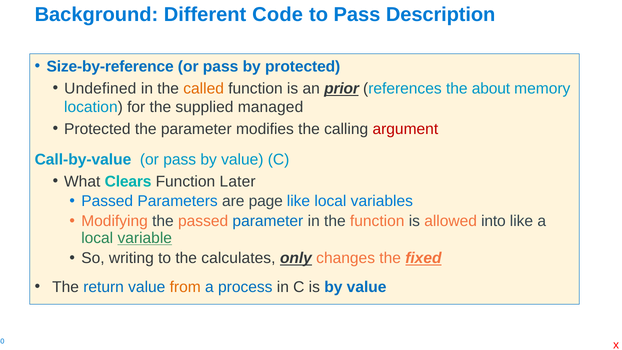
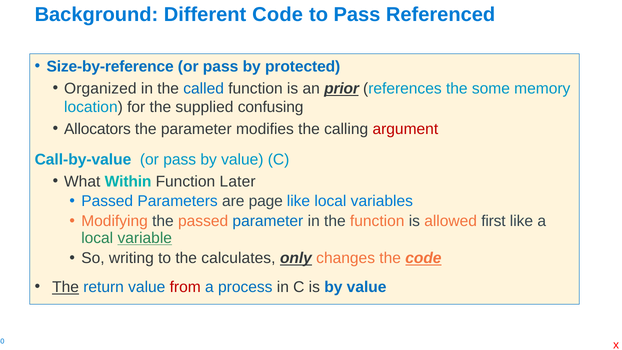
Description: Description -> Referenced
Undefined: Undefined -> Organized
called colour: orange -> blue
about: about -> some
managed: managed -> confusing
Protected at (97, 129): Protected -> Allocators
Clears: Clears -> Within
into: into -> first
the fixed: fixed -> code
The at (66, 287) underline: none -> present
from colour: orange -> red
